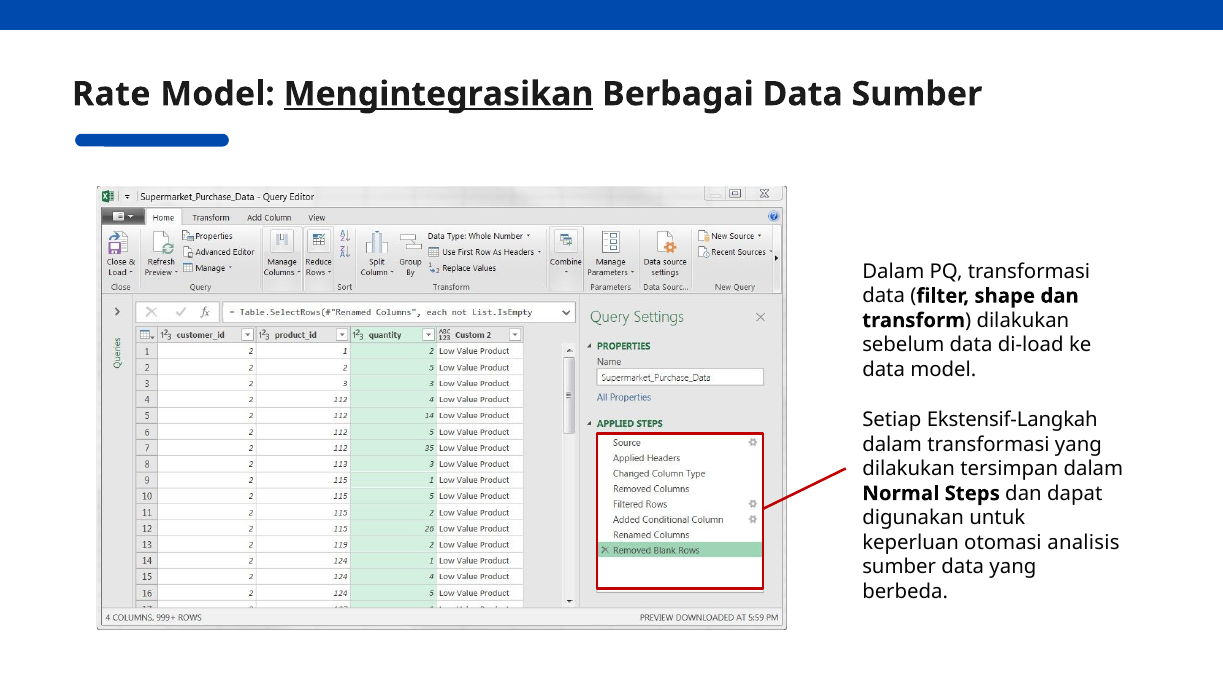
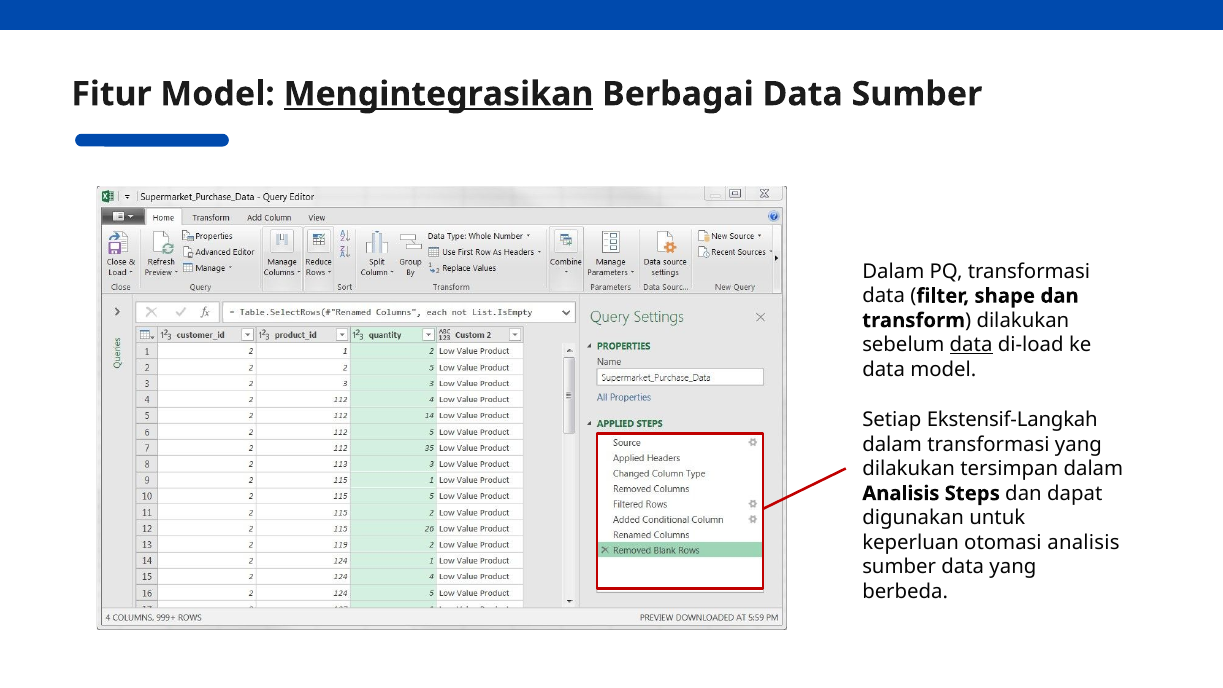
Rate: Rate -> Fitur
data at (971, 345) underline: none -> present
Normal at (901, 493): Normal -> Analisis
